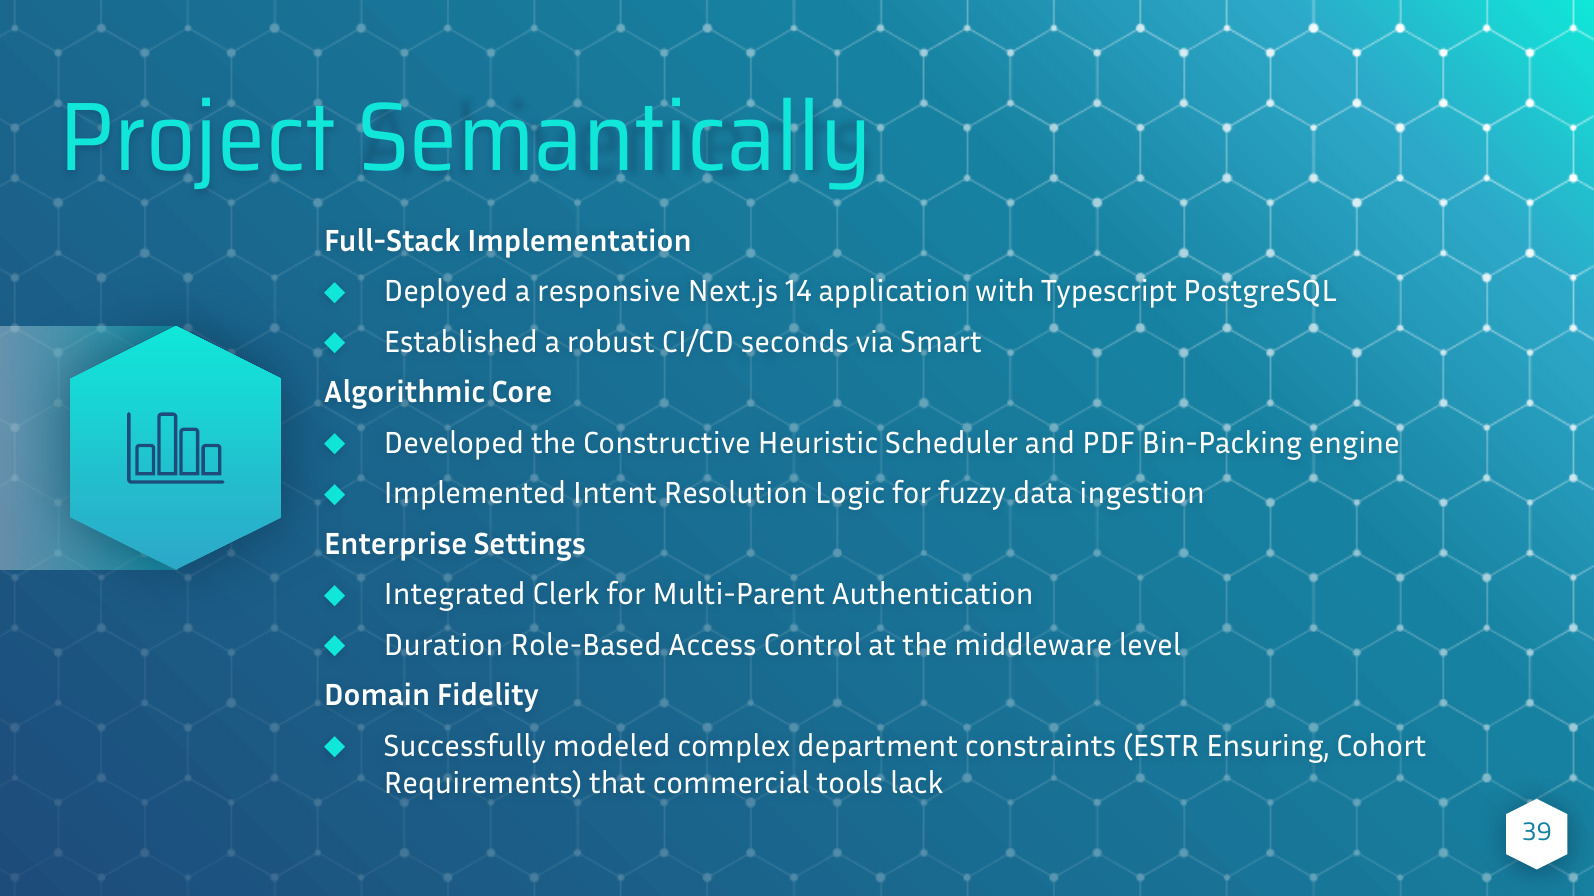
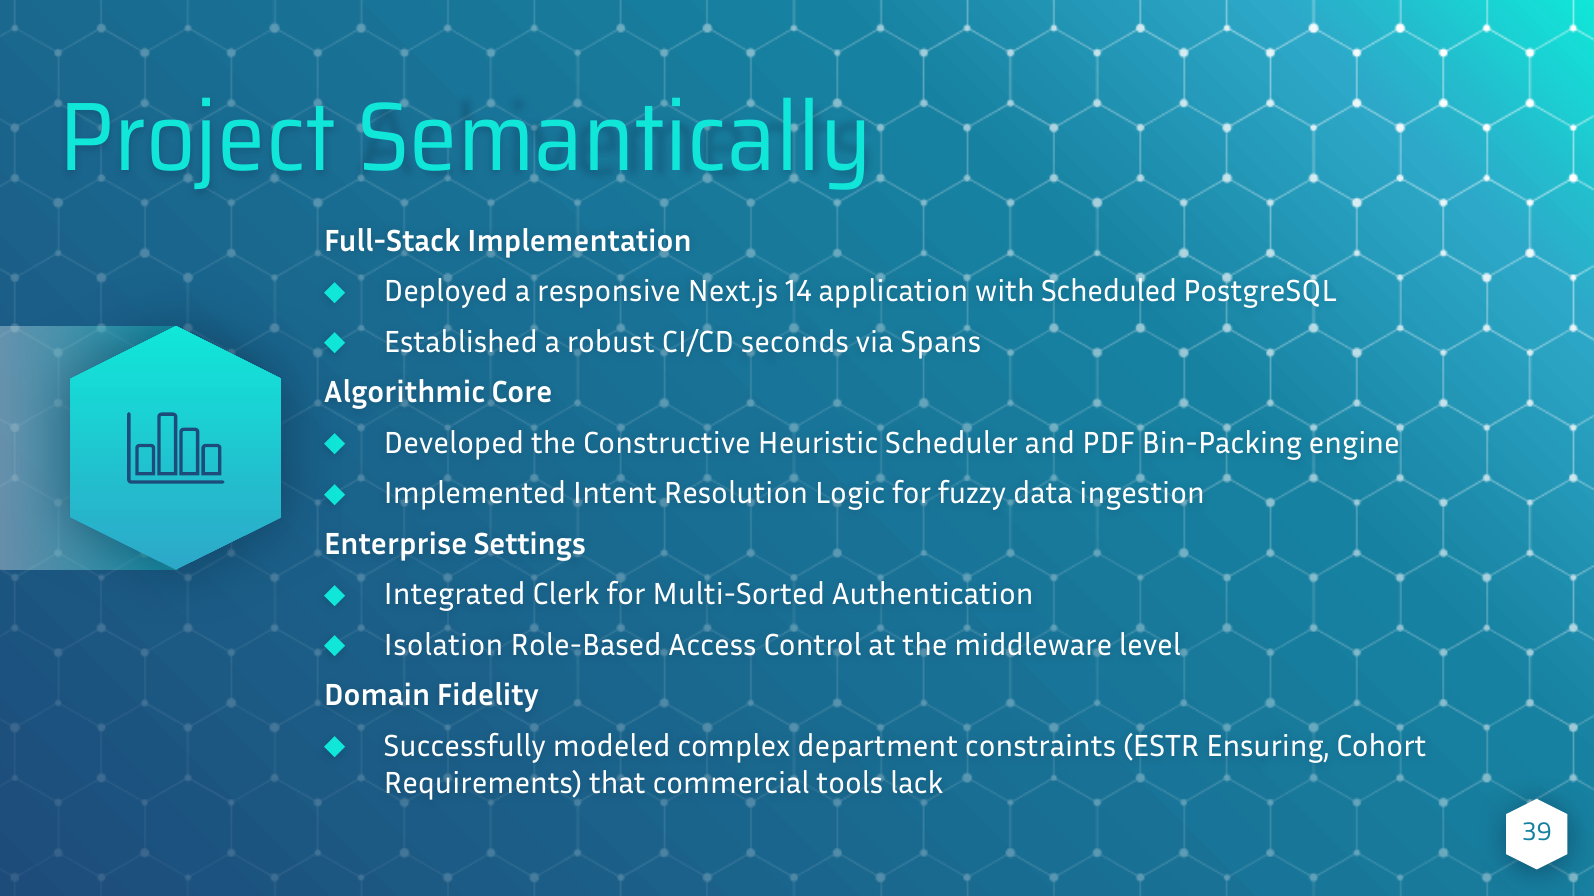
Typescript: Typescript -> Scheduled
Smart: Smart -> Spans
Multi-Parent: Multi-Parent -> Multi-Sorted
Duration: Duration -> Isolation
